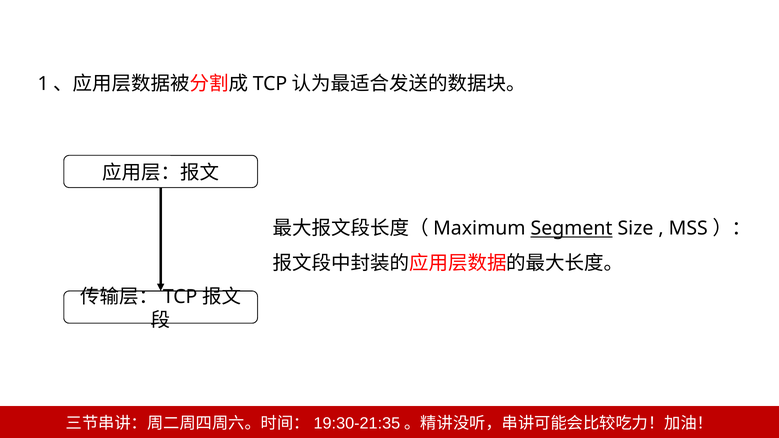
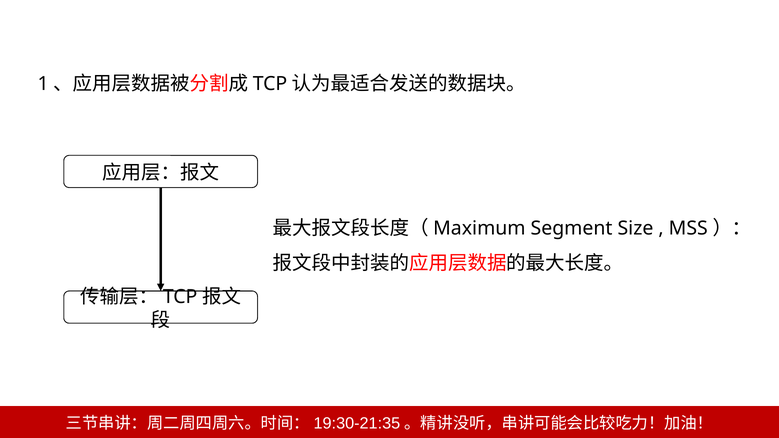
Segment underline: present -> none
